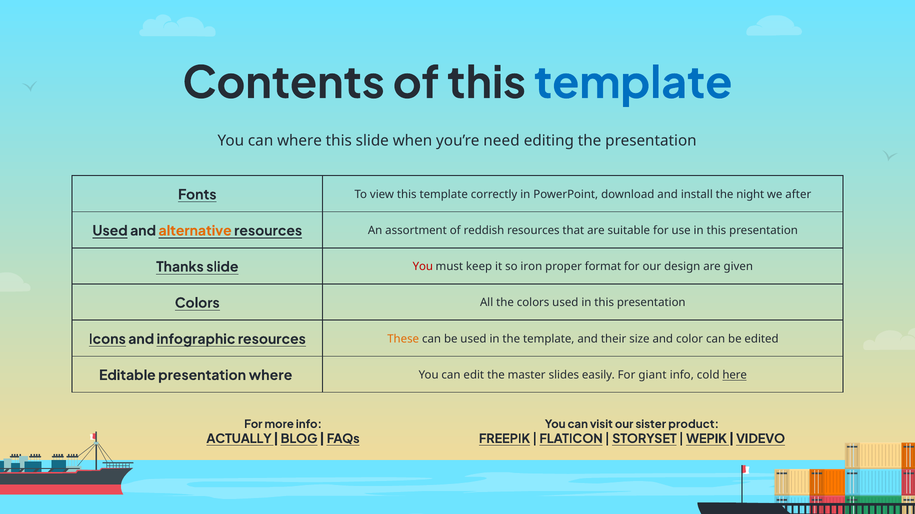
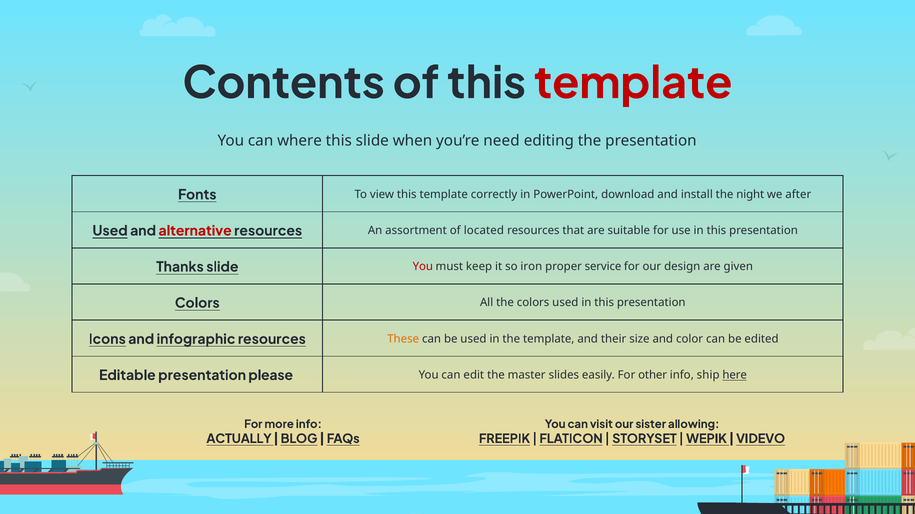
template at (633, 83) colour: blue -> red
alternative colour: orange -> red
reddish: reddish -> located
format: format -> service
presentation where: where -> please
giant: giant -> other
cold: cold -> ship
product: product -> allowing
